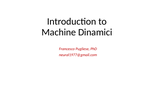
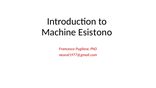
Dinamici: Dinamici -> Esistono
